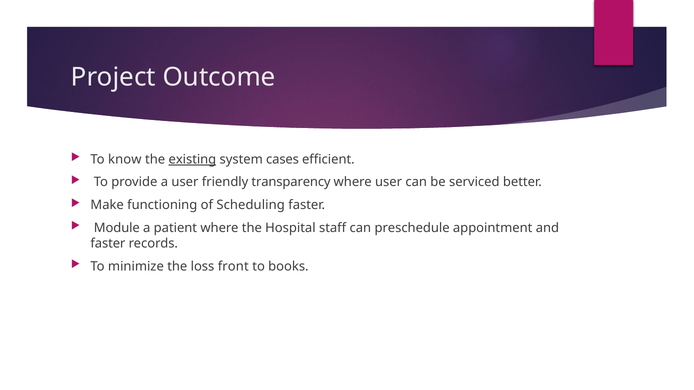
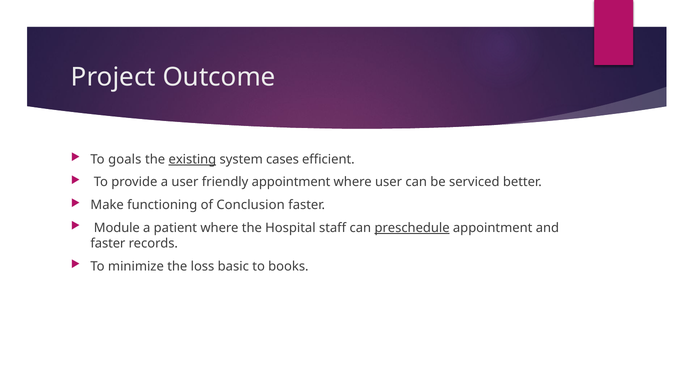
know: know -> goals
friendly transparency: transparency -> appointment
Scheduling: Scheduling -> Conclusion
preschedule underline: none -> present
front: front -> basic
